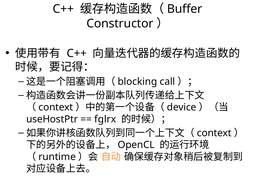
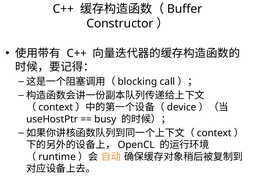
fglrx: fglrx -> busy
